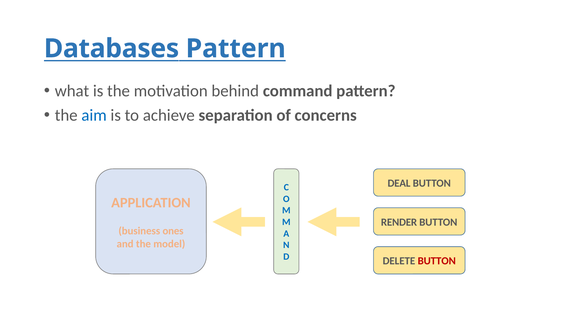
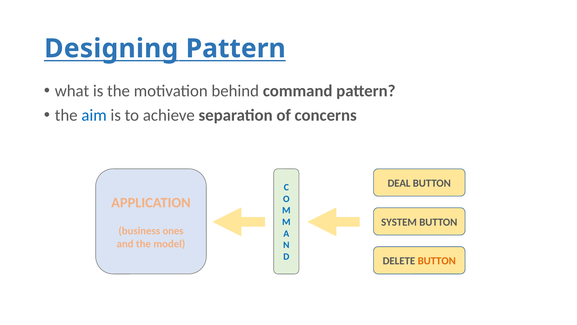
Databases: Databases -> Designing
RENDER: RENDER -> SYSTEM
BUTTON at (437, 261) colour: red -> orange
